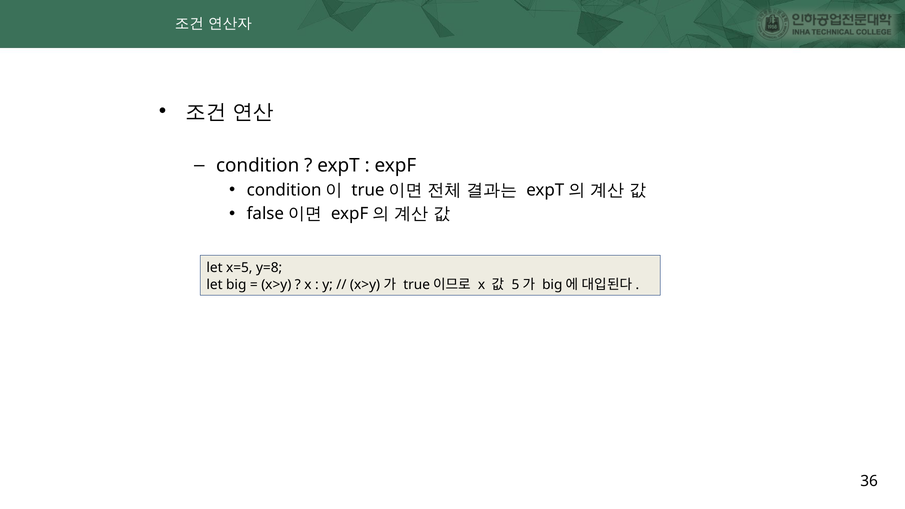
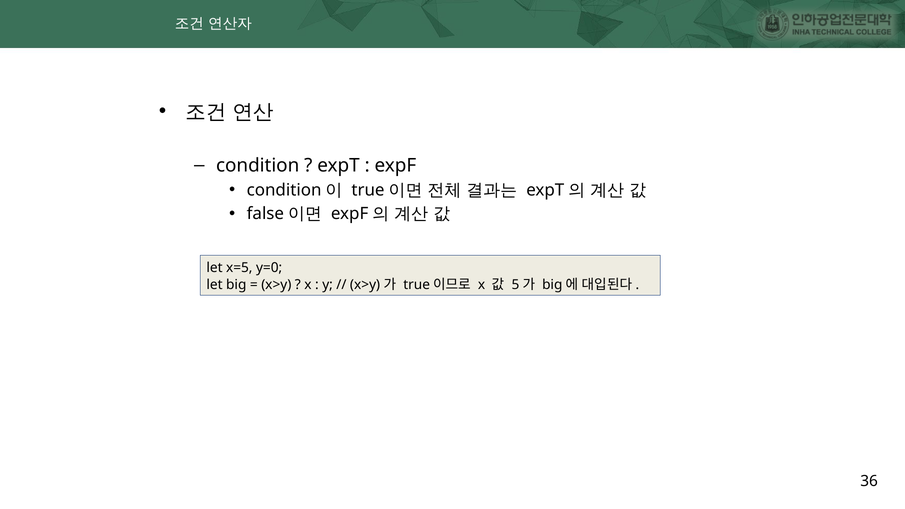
y=8: y=8 -> y=0
